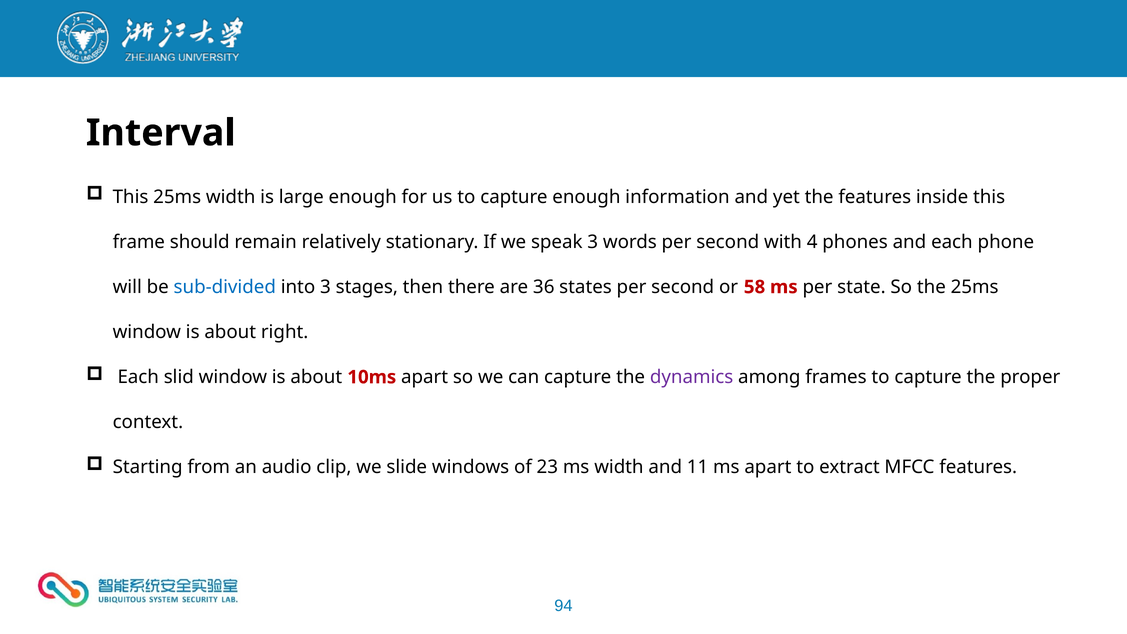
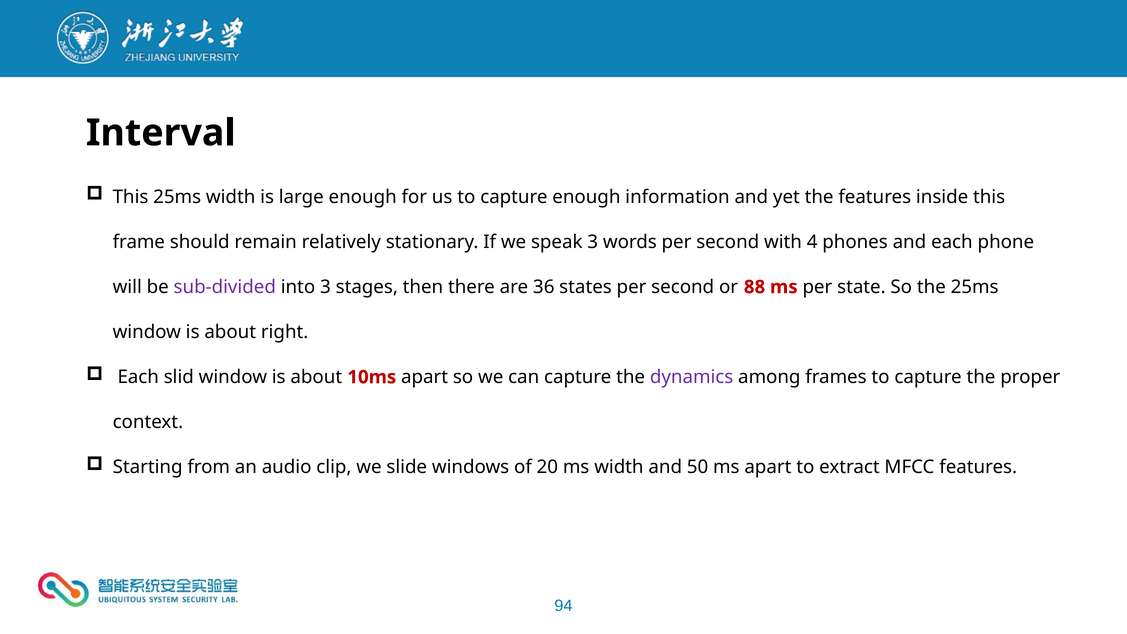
sub-divided colour: blue -> purple
58: 58 -> 88
23: 23 -> 20
11: 11 -> 50
